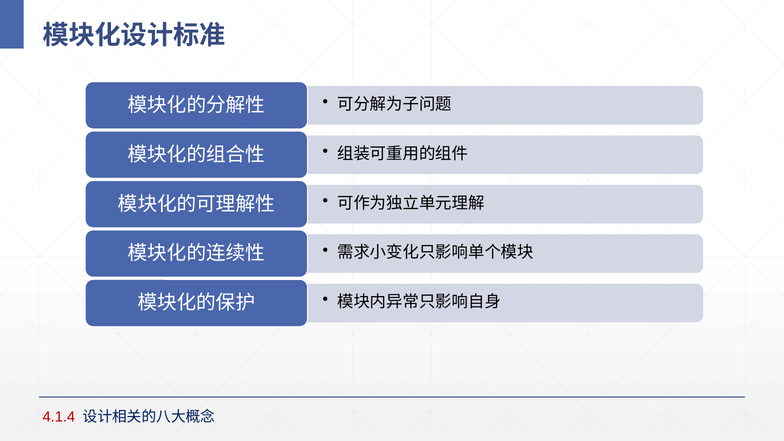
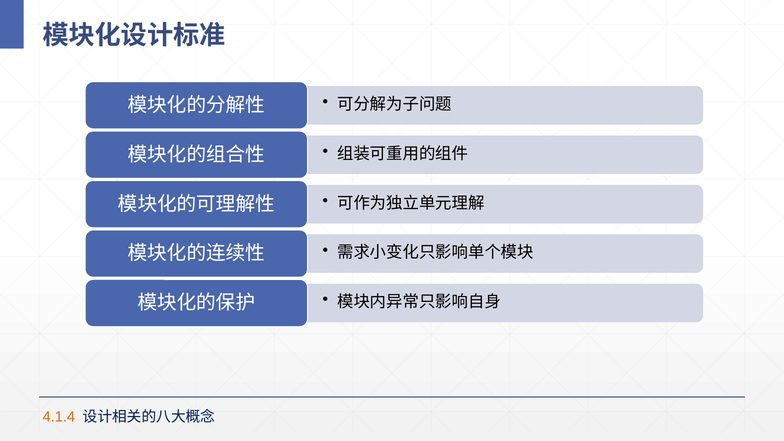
4.1.4 colour: red -> orange
